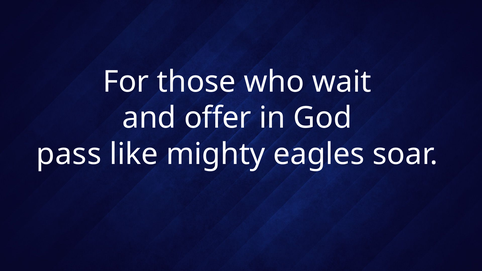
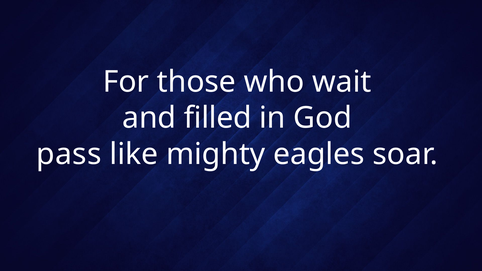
offer: offer -> filled
